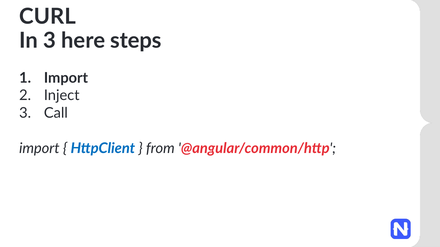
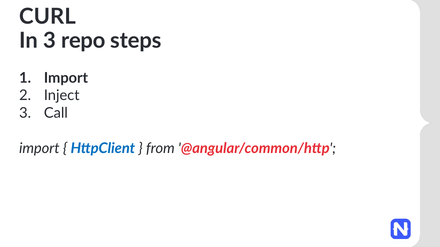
here: here -> repo
